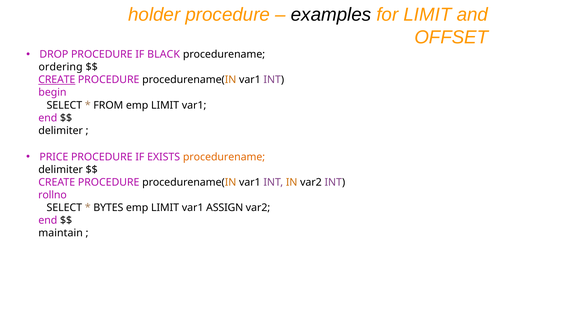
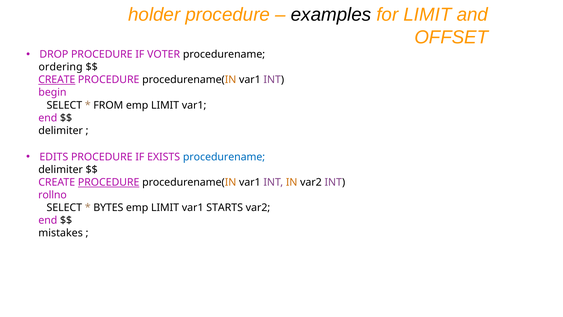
BLACK: BLACK -> VOTER
PRICE: PRICE -> EDITS
procedurename at (224, 157) colour: orange -> blue
PROCEDURE at (109, 182) underline: none -> present
ASSIGN: ASSIGN -> STARTS
maintain: maintain -> mistakes
